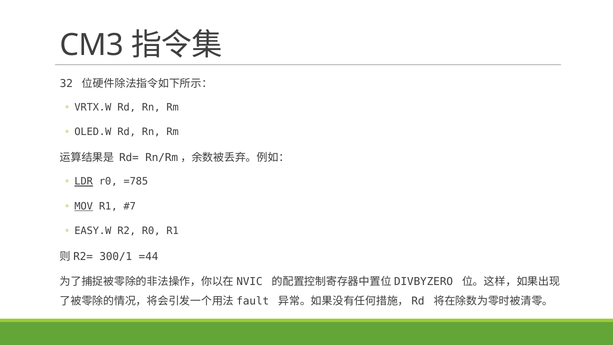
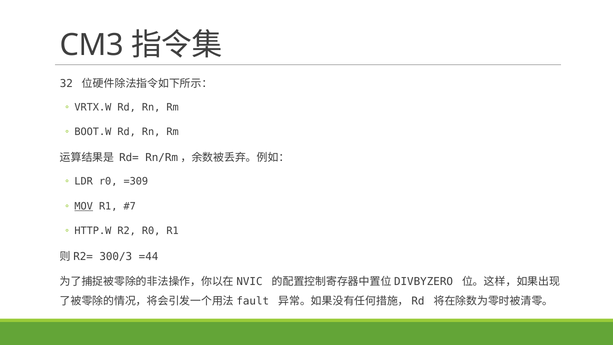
OLED.W: OLED.W -> BOOT.W
LDR underline: present -> none
=785: =785 -> =309
EASY.W: EASY.W -> HTTP.W
300/1: 300/1 -> 300/3
